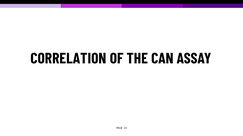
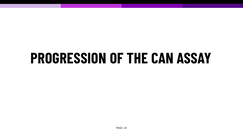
CORRELATION: CORRELATION -> PROGRESSION
